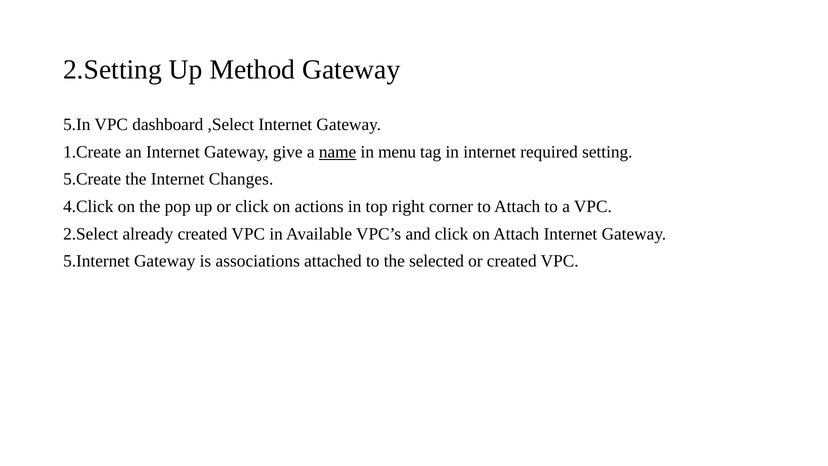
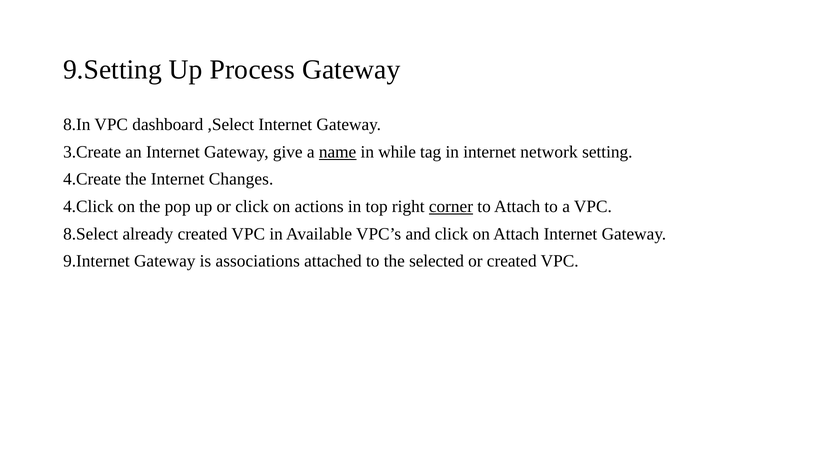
2.Setting: 2.Setting -> 9.Setting
Method: Method -> Process
5.In: 5.In -> 8.In
1.Create: 1.Create -> 3.Create
menu: menu -> while
required: required -> network
5.Create: 5.Create -> 4.Create
corner underline: none -> present
2.Select: 2.Select -> 8.Select
5.Internet: 5.Internet -> 9.Internet
